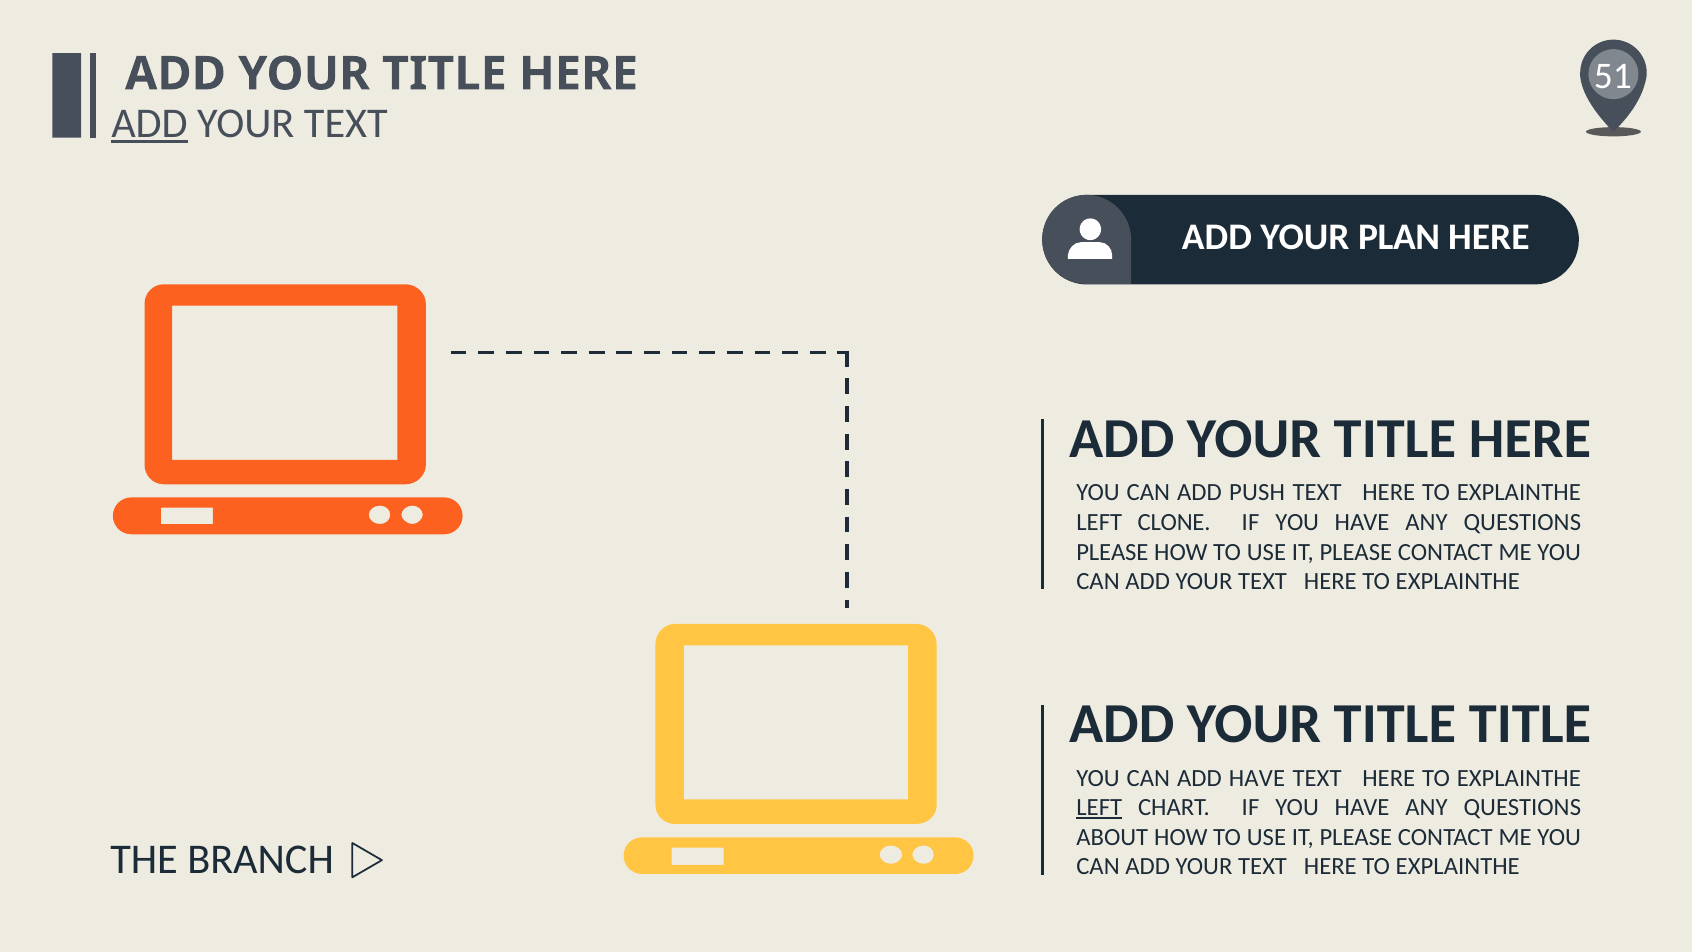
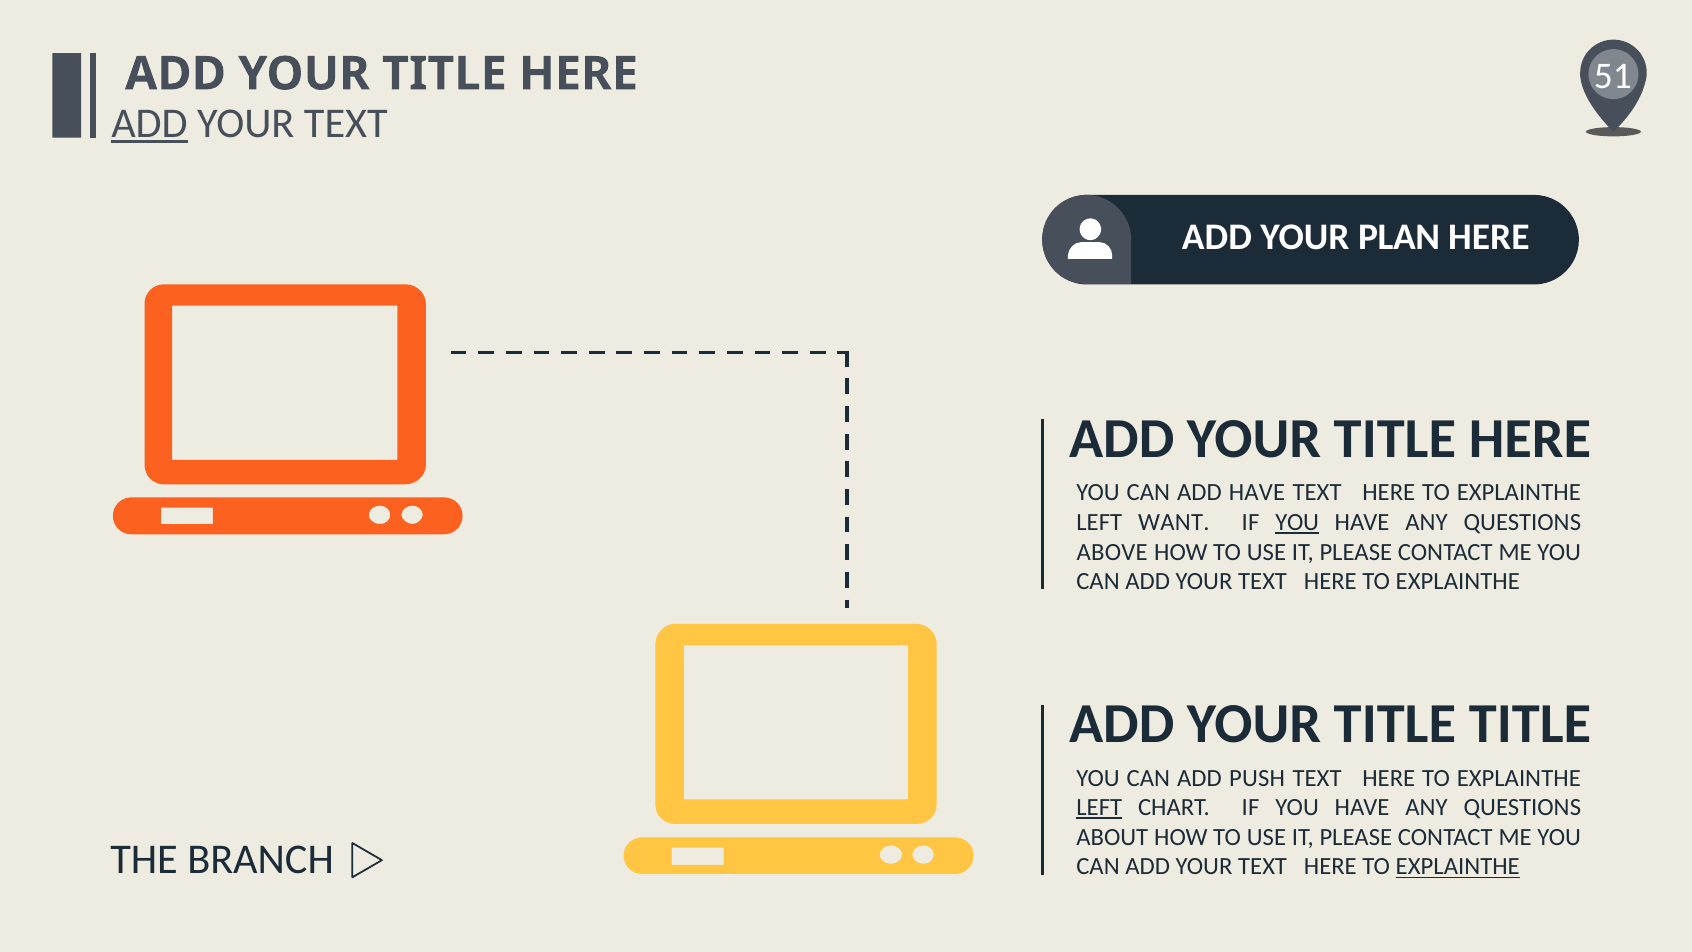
ADD PUSH: PUSH -> HAVE
CLONE: CLONE -> WANT
YOU at (1297, 522) underline: none -> present
PLEASE at (1112, 552): PLEASE -> ABOVE
ADD HAVE: HAVE -> PUSH
EXPLAINTHE at (1458, 867) underline: none -> present
